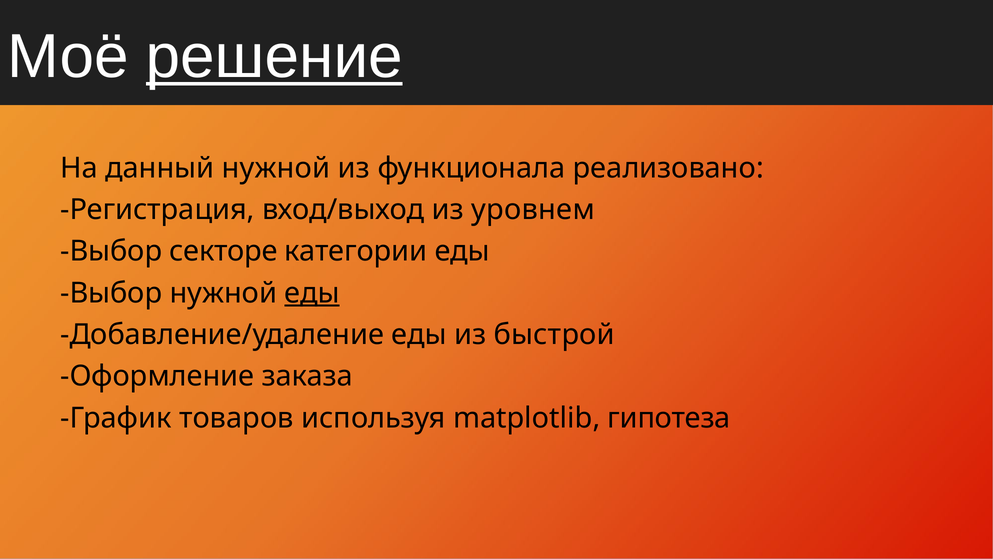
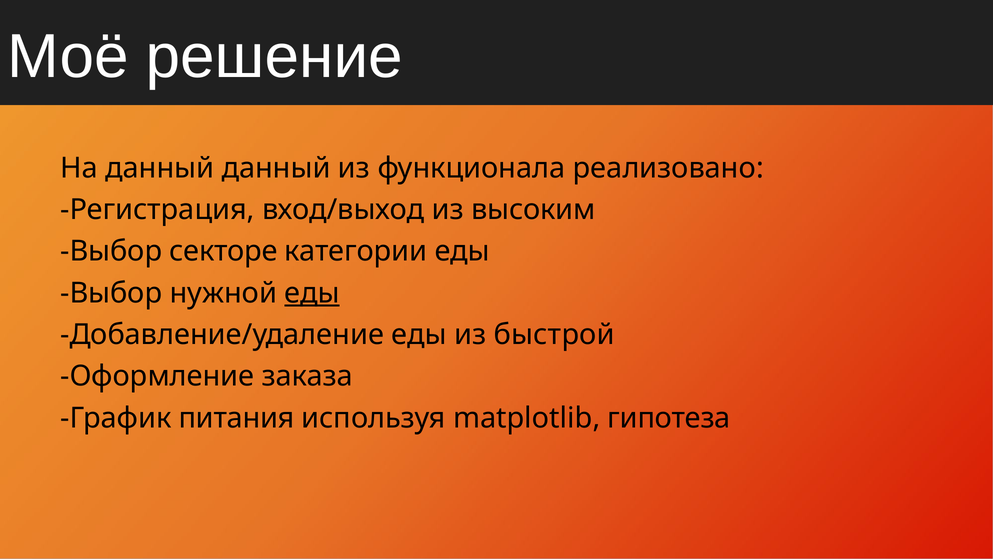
решение underline: present -> none
данный нужной: нужной -> данный
уровнем: уровнем -> высоким
товаров: товаров -> питания
